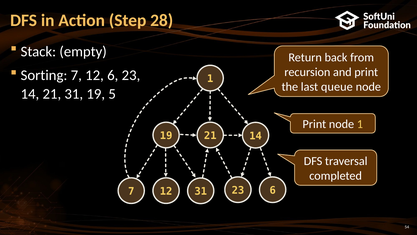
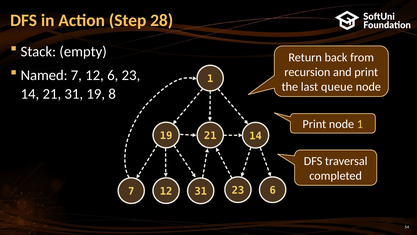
Sorting: Sorting -> Named
5: 5 -> 8
